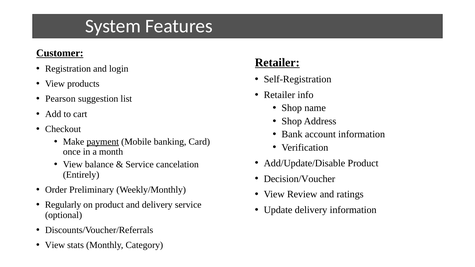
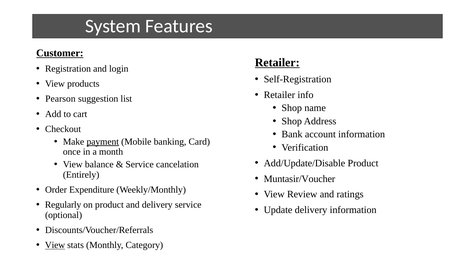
Decision/Voucher: Decision/Voucher -> Muntasir/Voucher
Preliminary: Preliminary -> Expenditure
View at (55, 245) underline: none -> present
